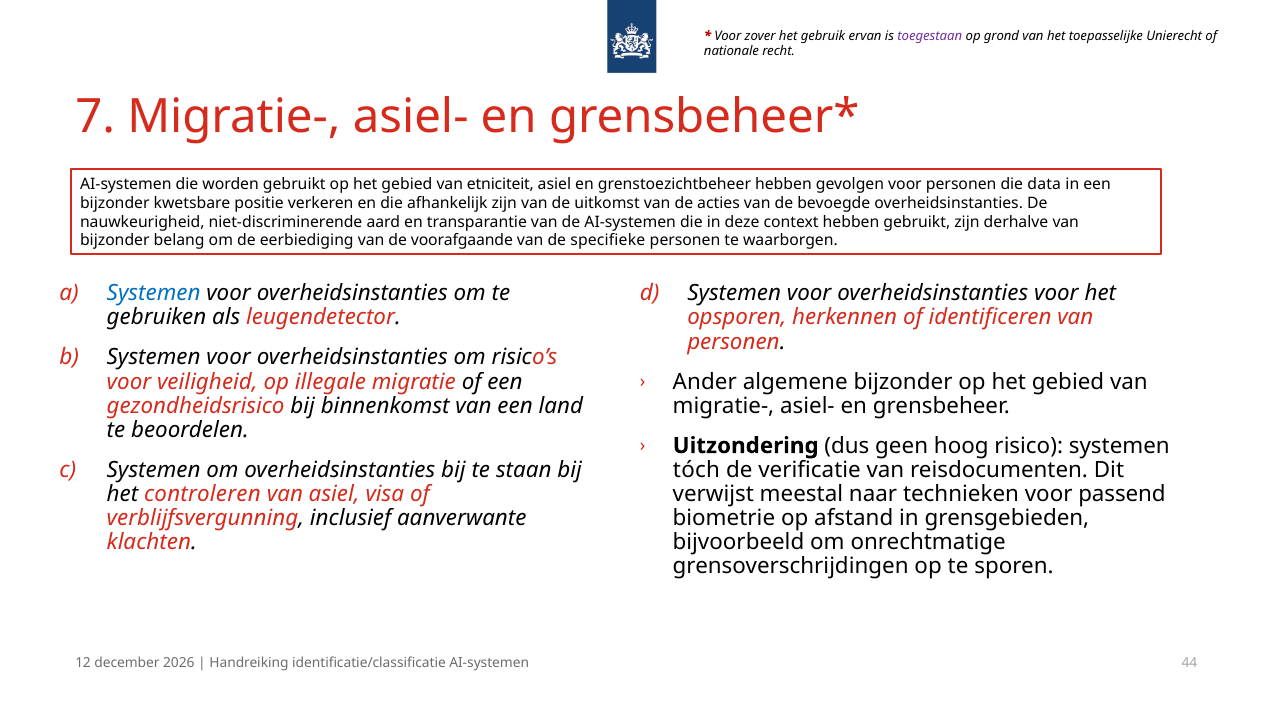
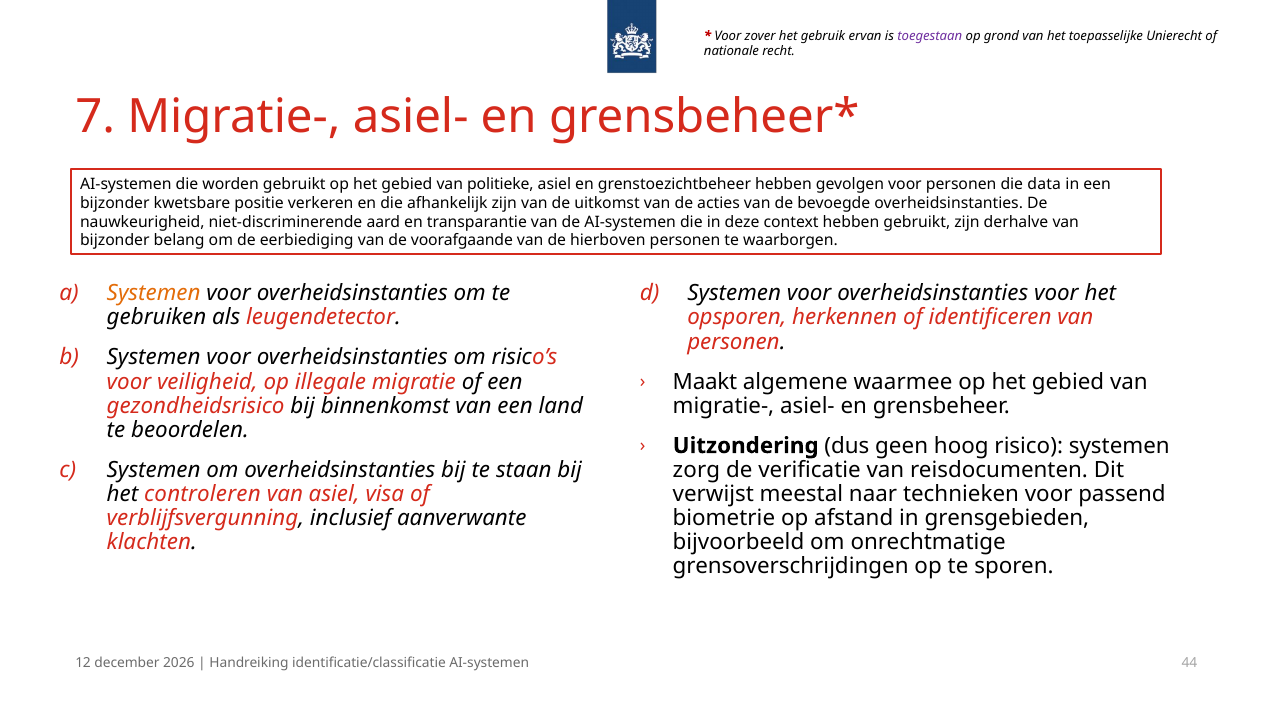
etniciteit: etniciteit -> politieke
specifieke: specifieke -> hierboven
Systemen at (154, 294) colour: blue -> orange
Ander: Ander -> Maakt
algemene bijzonder: bijzonder -> waarmee
tóch: tóch -> zorg
